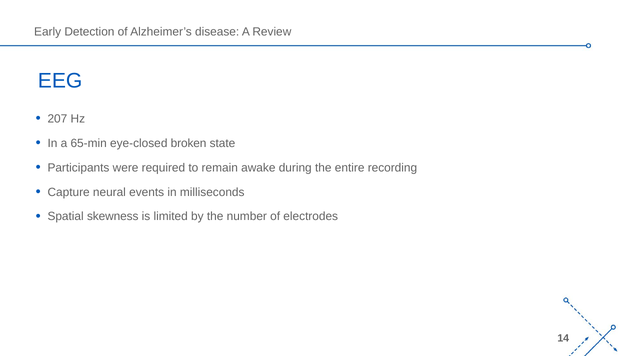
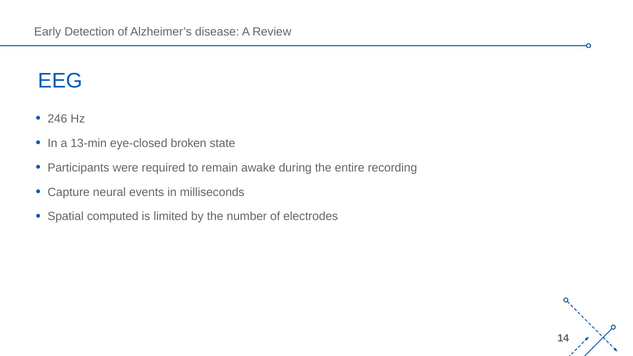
207: 207 -> 246
65-min: 65-min -> 13-min
skewness: skewness -> computed
